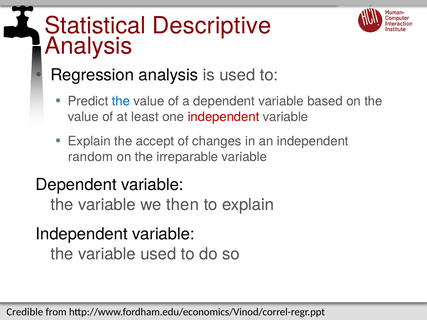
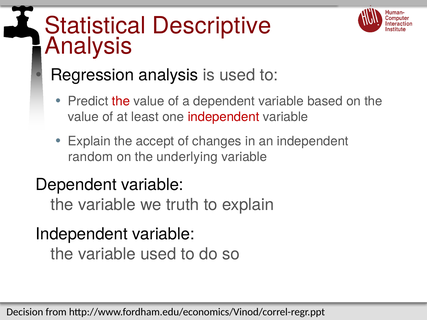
the at (121, 101) colour: blue -> red
irreparable: irreparable -> underlying
then: then -> truth
Credible: Credible -> Decision
